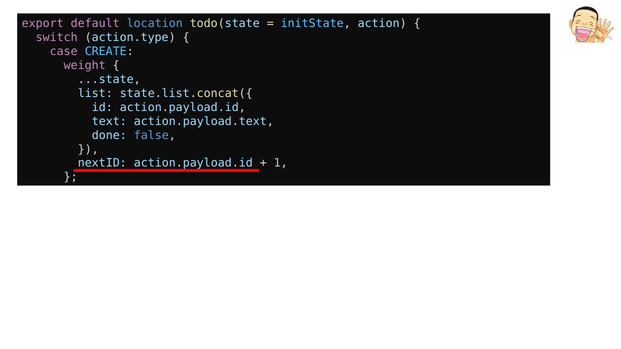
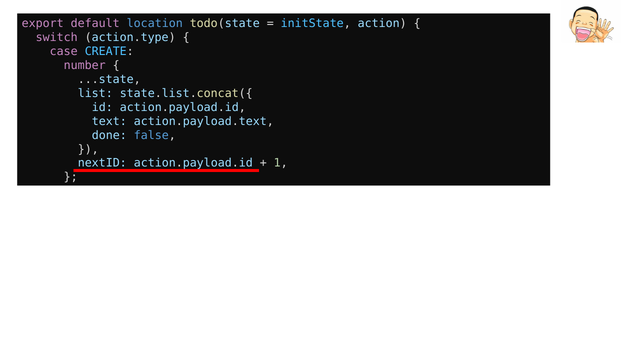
weight: weight -> number
